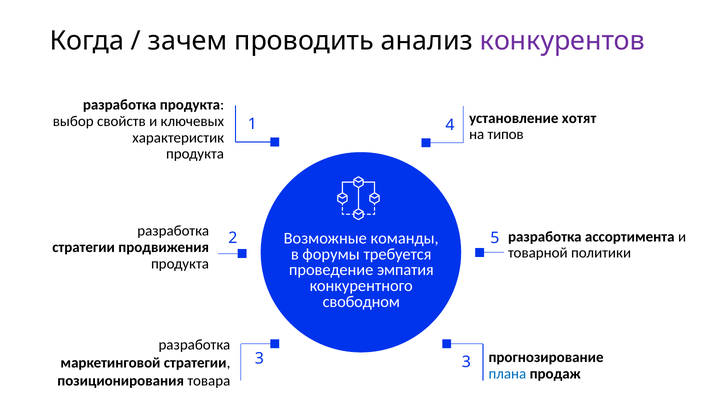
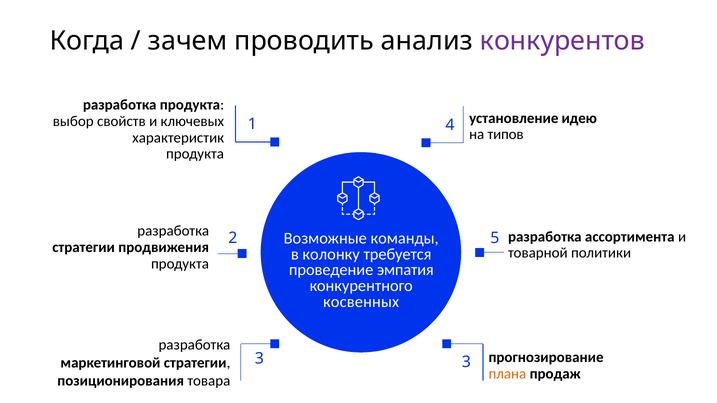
хотят: хотят -> идею
форумы: форумы -> колонку
свободном: свободном -> косвенных
плана colour: blue -> orange
